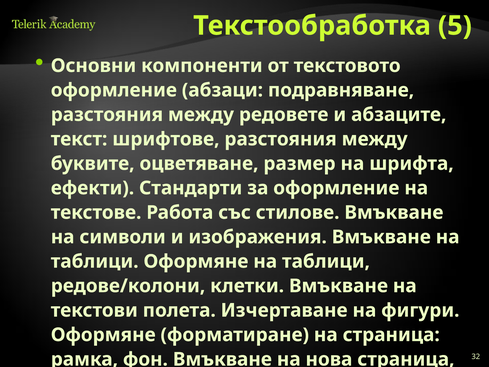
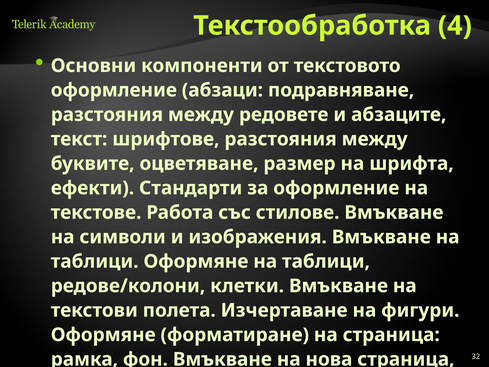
5: 5 -> 4
